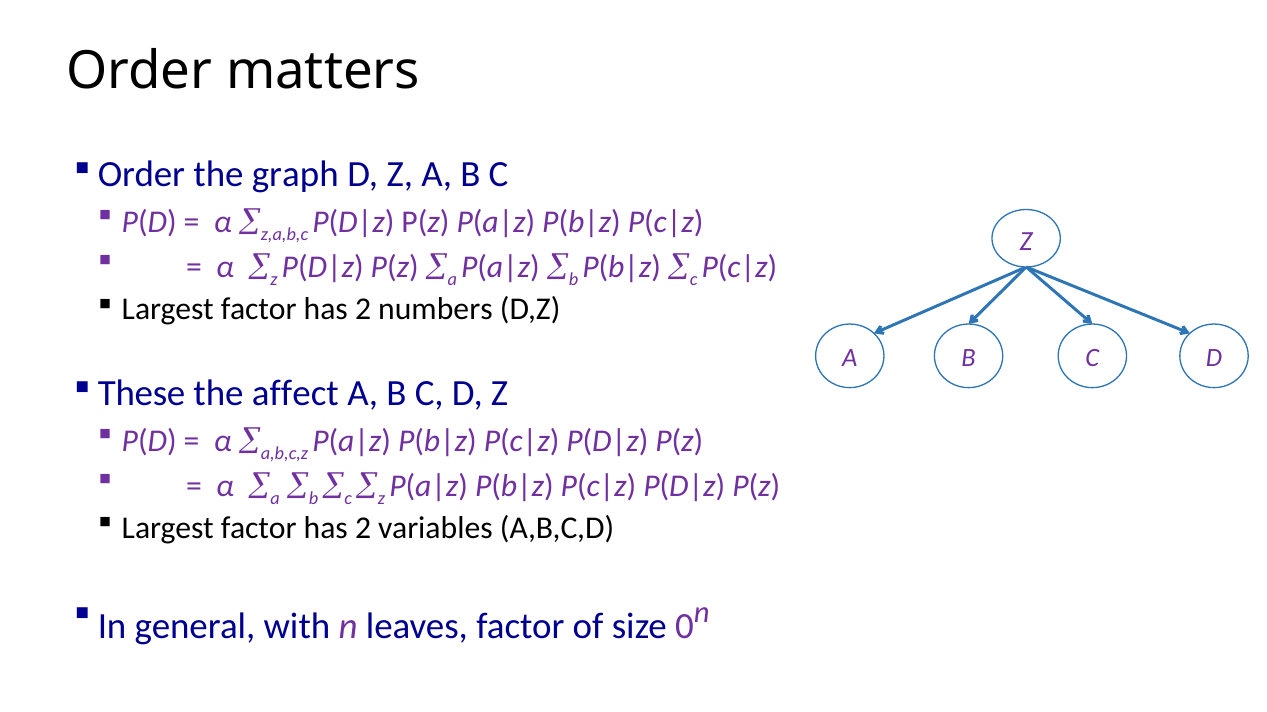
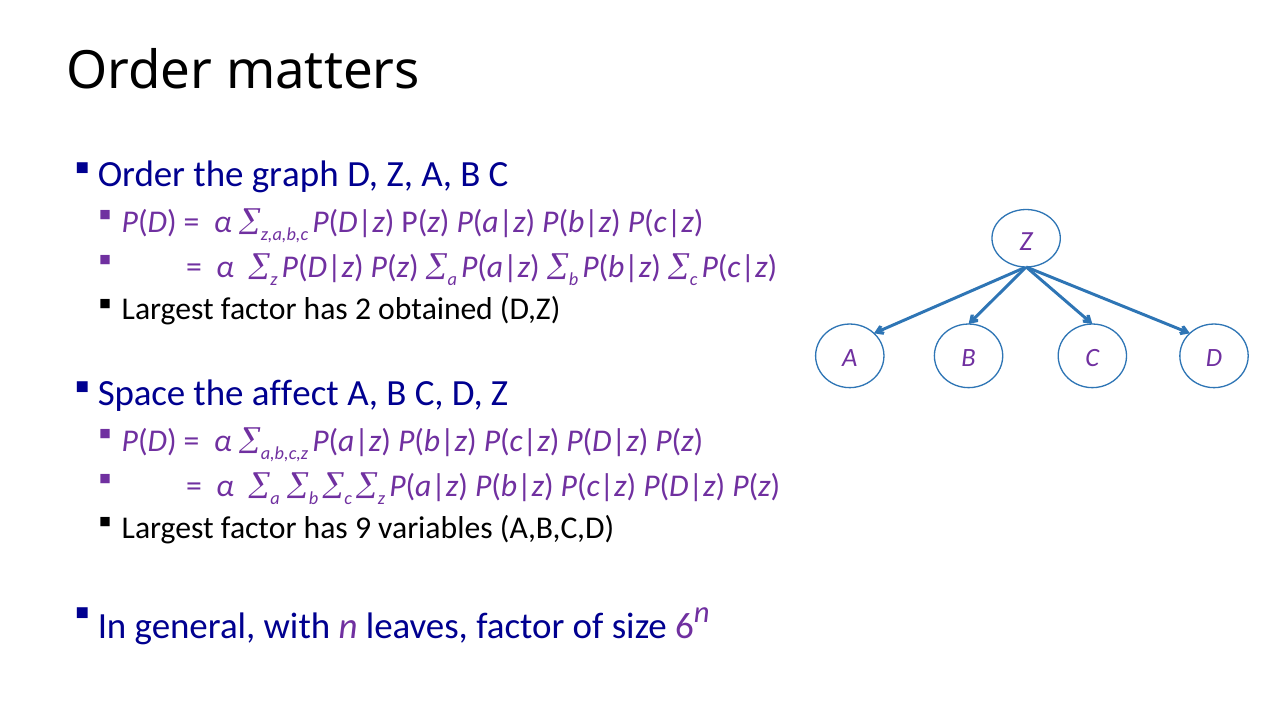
numbers: numbers -> obtained
These: These -> Space
2 at (363, 529): 2 -> 9
0: 0 -> 6
